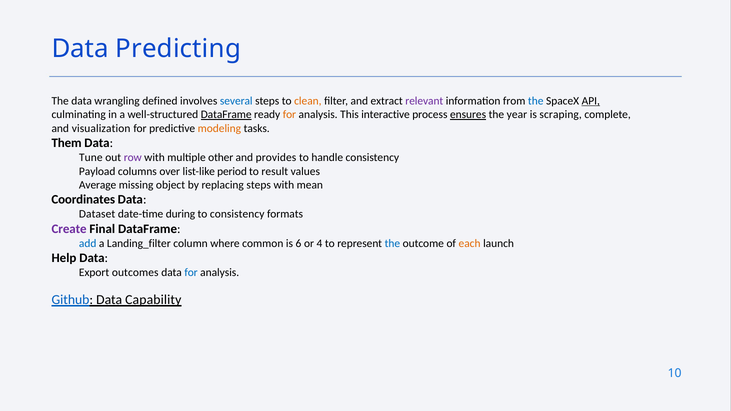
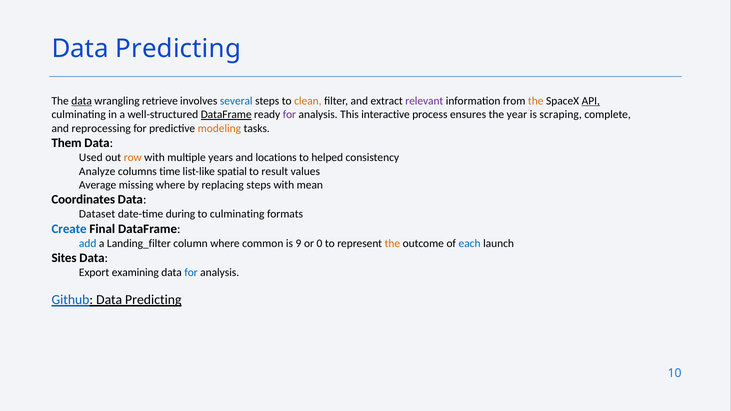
data at (82, 101) underline: none -> present
defined: defined -> retrieve
the at (536, 101) colour: blue -> orange
for at (289, 115) colour: orange -> purple
ensures underline: present -> none
visualization: visualization -> reprocessing
Tune: Tune -> Used
row colour: purple -> orange
other: other -> years
provides: provides -> locations
handle: handle -> helped
Payload: Payload -> Analyze
over: over -> time
period: period -> spatial
missing object: object -> where
to consistency: consistency -> culminating
Create colour: purple -> blue
6: 6 -> 9
4: 4 -> 0
the at (392, 244) colour: blue -> orange
each colour: orange -> blue
Help: Help -> Sites
outcomes: outcomes -> examining
Github Data Capability: Capability -> Predicting
